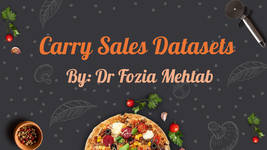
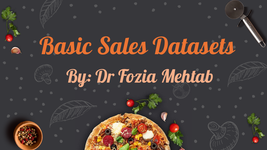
Carry: Carry -> Basic
